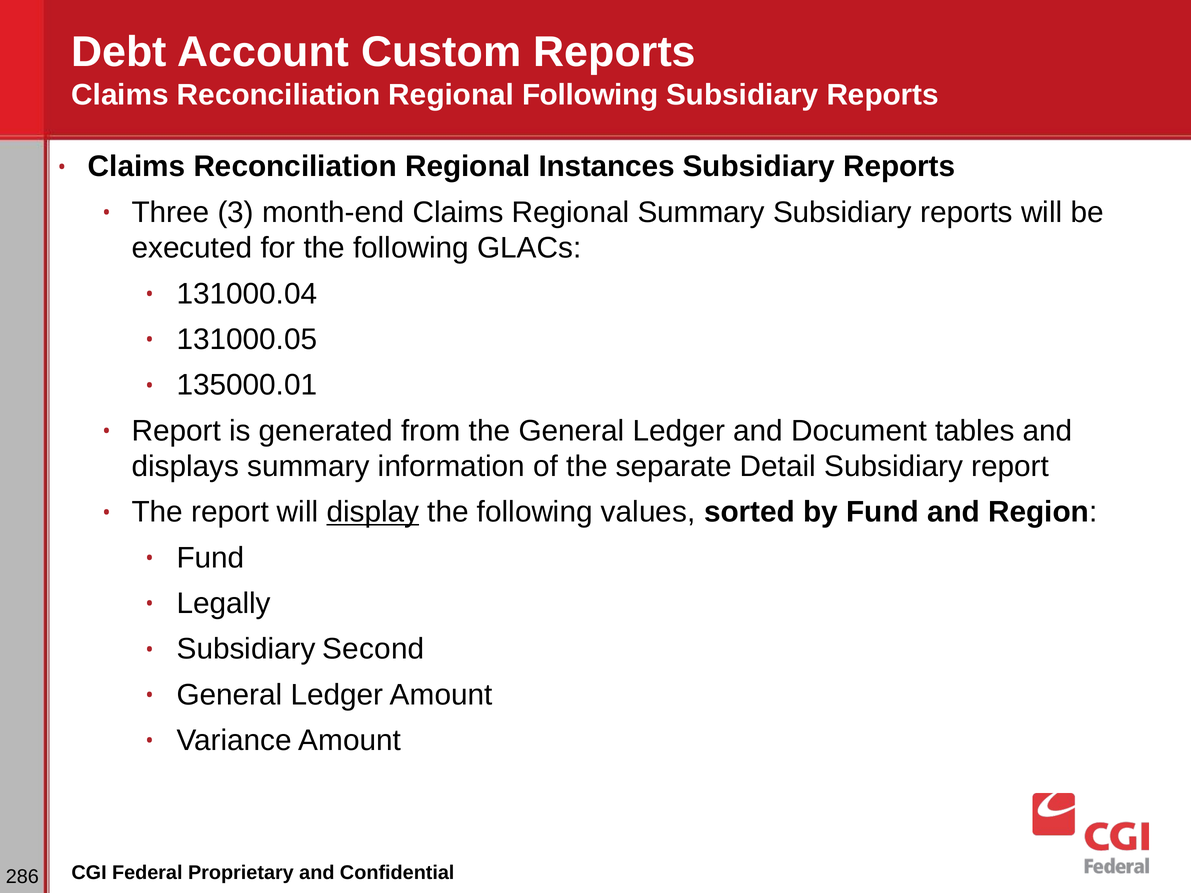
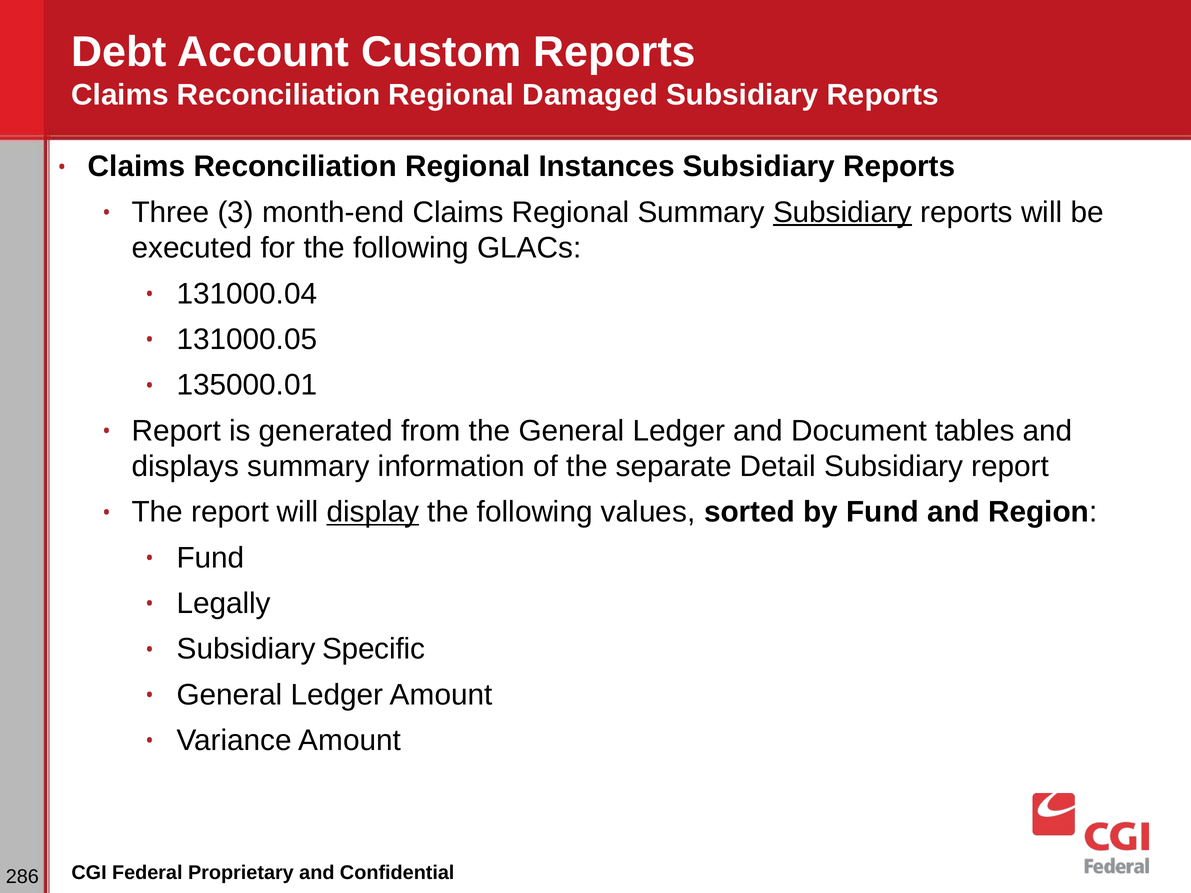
Regional Following: Following -> Damaged
Subsidiary at (842, 212) underline: none -> present
Second: Second -> Specific
